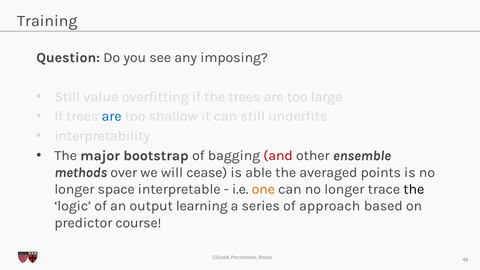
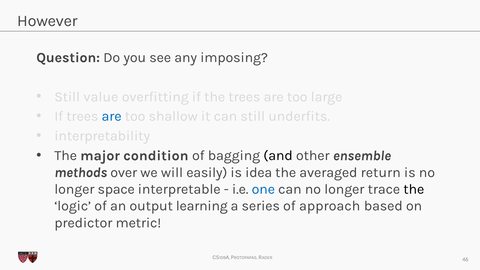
Training: Training -> However
bootstrap: bootstrap -> condition
and colour: red -> black
cease: cease -> easily
able: able -> idea
points: points -> return
one colour: orange -> blue
course: course -> metric
